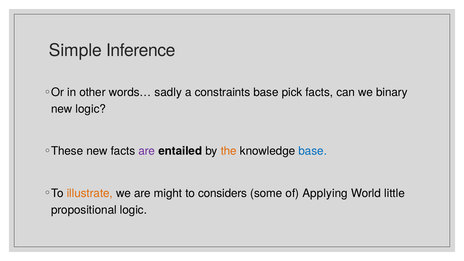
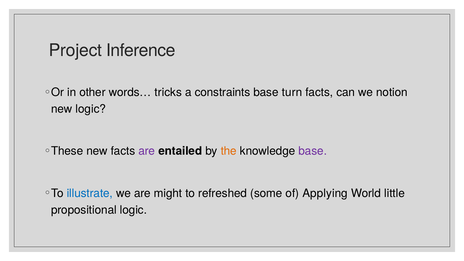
Simple: Simple -> Project
sadly: sadly -> tricks
pick: pick -> turn
binary: binary -> notion
base at (313, 151) colour: blue -> purple
illustrate colour: orange -> blue
considers: considers -> refreshed
